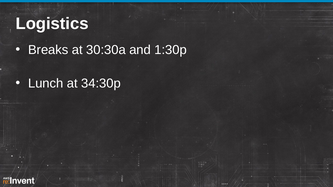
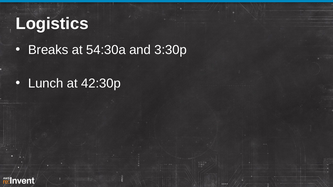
30:30a: 30:30a -> 54:30a
1:30p: 1:30p -> 3:30p
34:30p: 34:30p -> 42:30p
